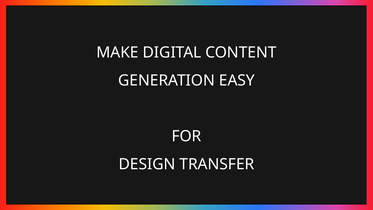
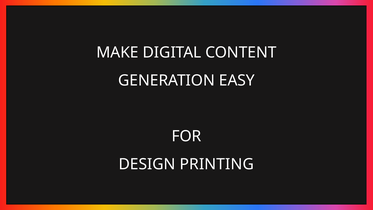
TRANSFER: TRANSFER -> PRINTING
